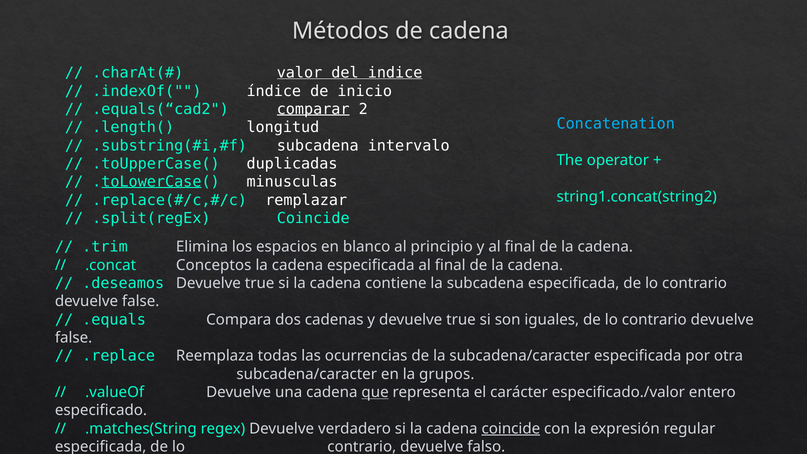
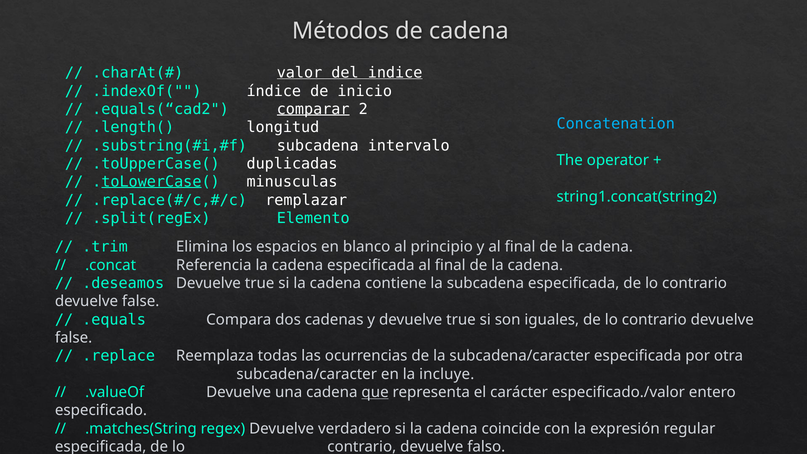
.split(regEx Coincide: Coincide -> Elemento
Conceptos: Conceptos -> Referencia
grupos: grupos -> incluye
coincide at (511, 428) underline: present -> none
